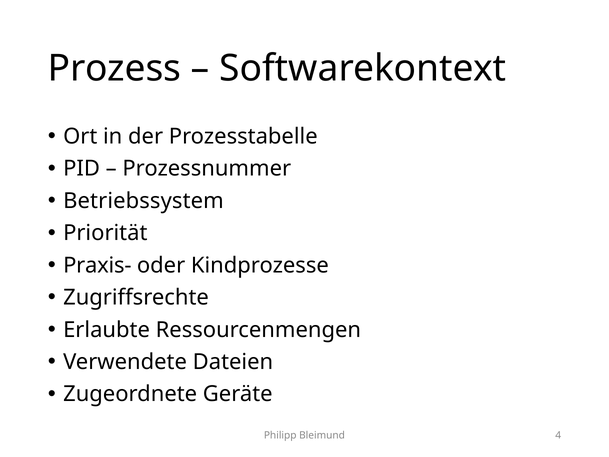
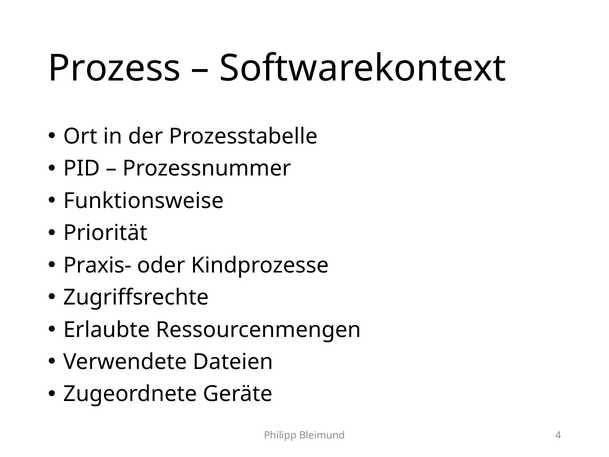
Betriebssystem: Betriebssystem -> Funktionsweise
